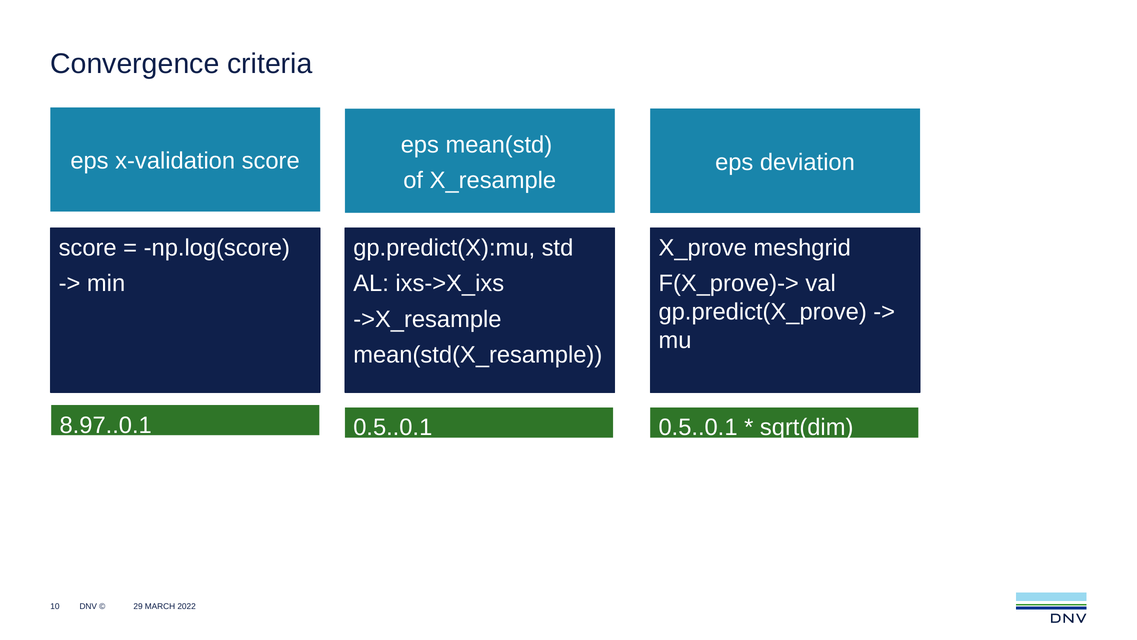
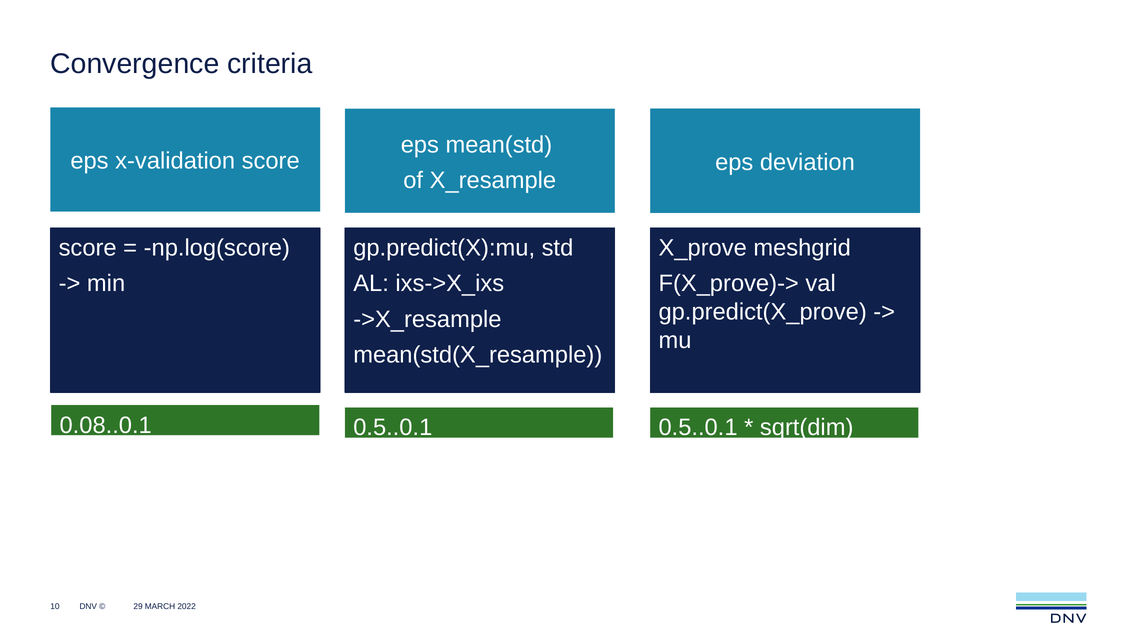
8.97..0.1: 8.97..0.1 -> 0.08..0.1
